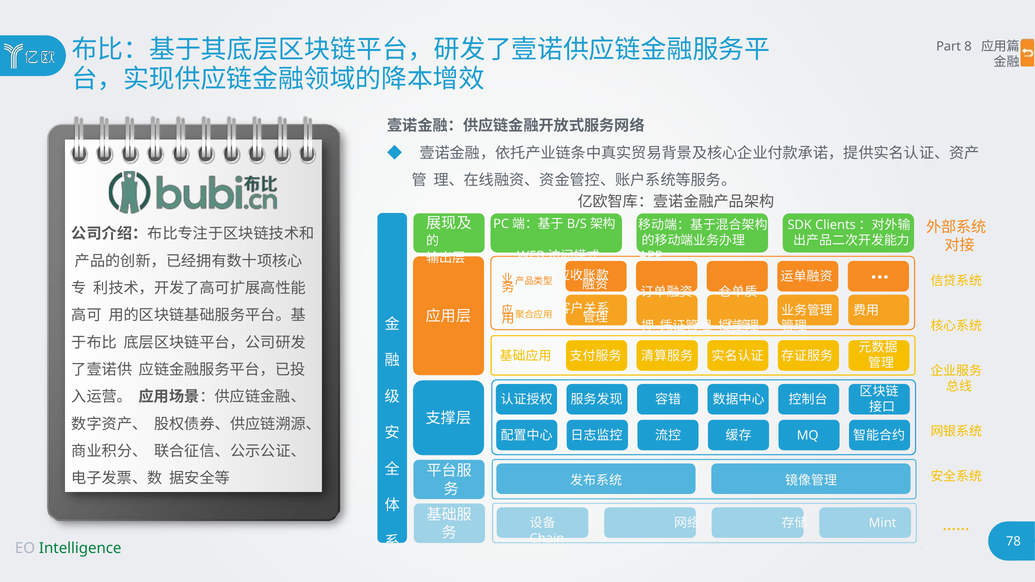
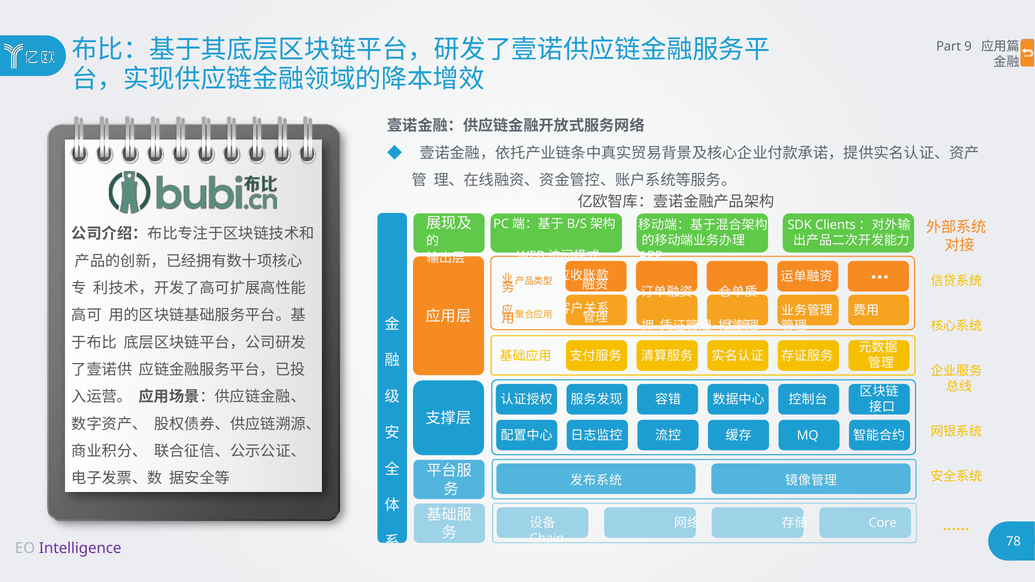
8: 8 -> 9
Mint: Mint -> Core
Intelligence colour: green -> purple
